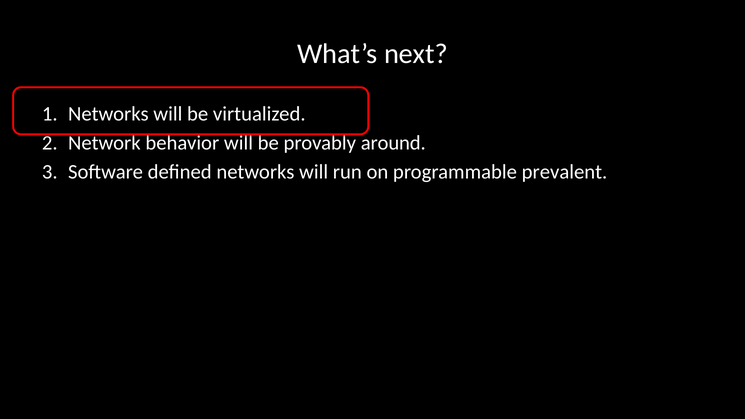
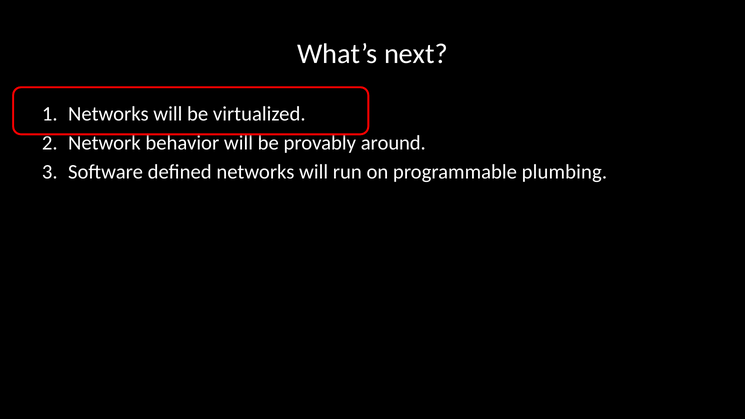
prevalent: prevalent -> plumbing
